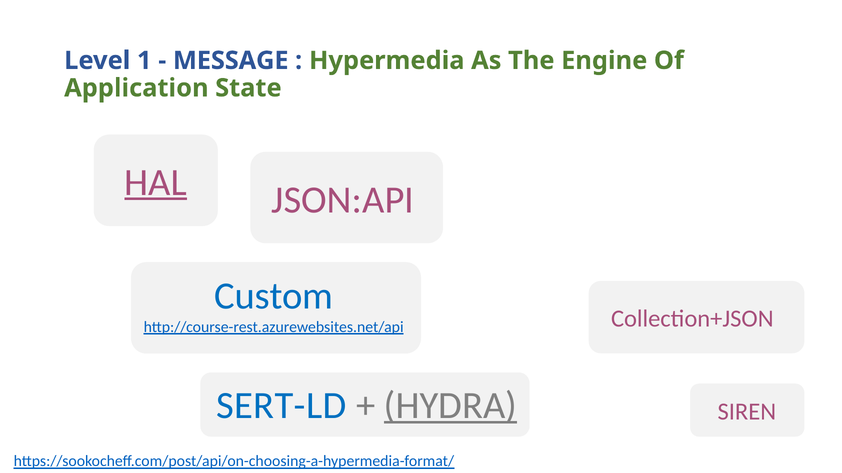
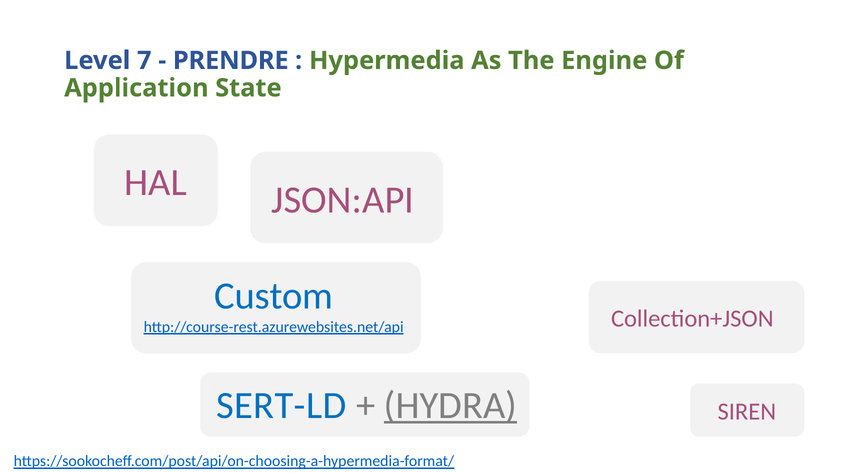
1: 1 -> 7
MESSAGE: MESSAGE -> PRENDRE
HAL underline: present -> none
